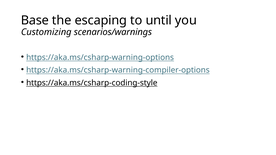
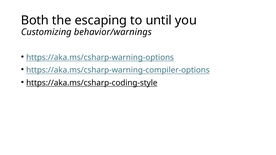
Base: Base -> Both
scenarios/warnings: scenarios/warnings -> behavior/warnings
